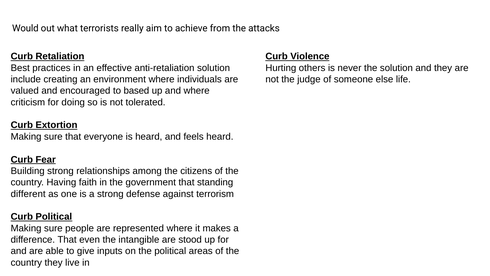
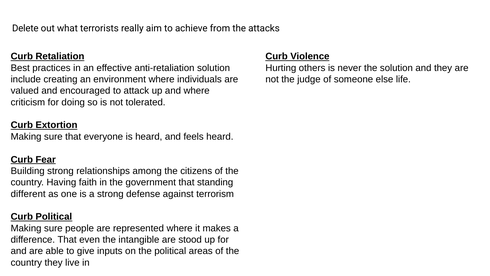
Would: Would -> Delete
based: based -> attack
